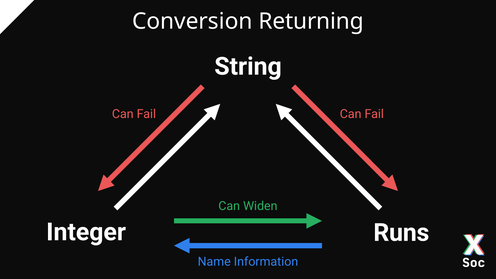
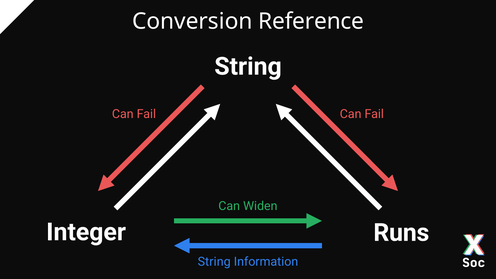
Returning: Returning -> Reference
Name at (214, 262): Name -> String
